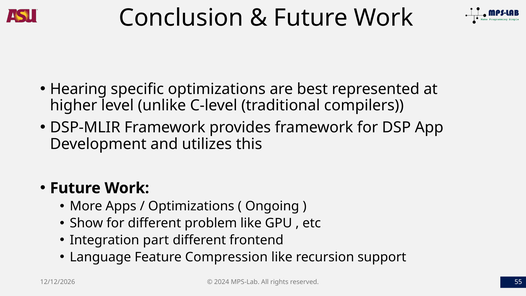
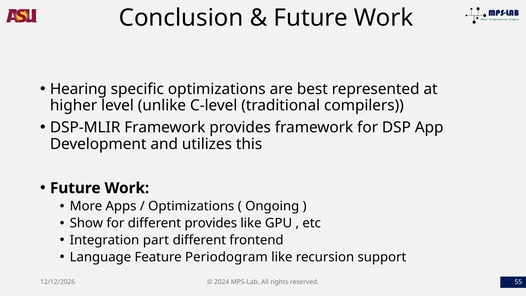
different problem: problem -> provides
Compression: Compression -> Periodogram
